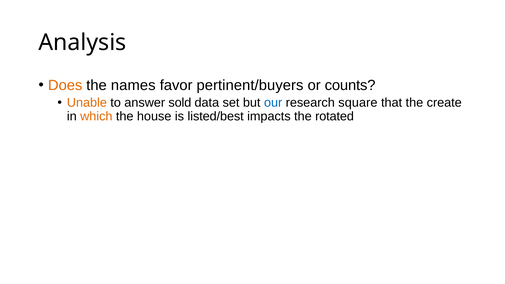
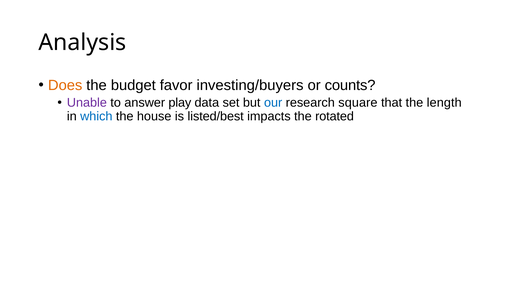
names: names -> budget
pertinent/buyers: pertinent/buyers -> investing/buyers
Unable colour: orange -> purple
sold: sold -> play
create: create -> length
which colour: orange -> blue
